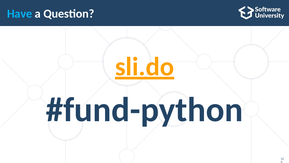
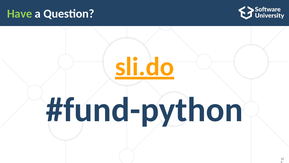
Have colour: light blue -> light green
